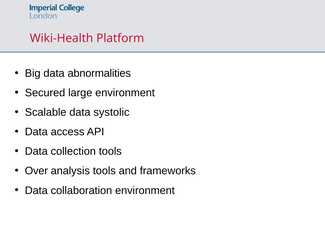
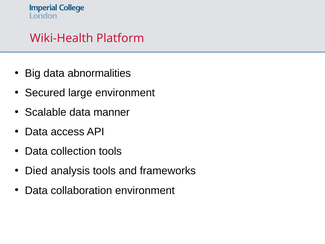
systolic: systolic -> manner
Over: Over -> Died
